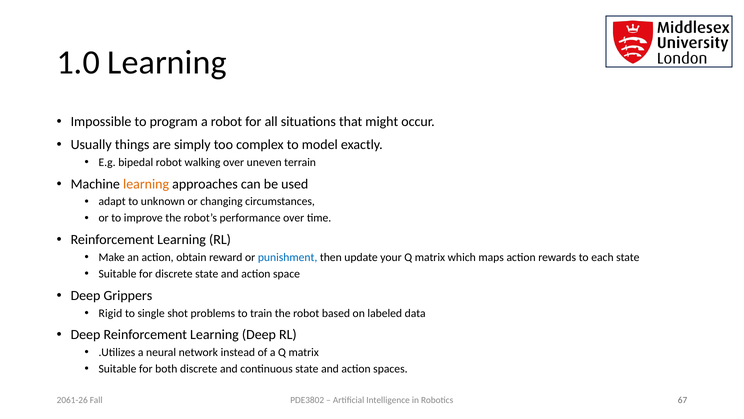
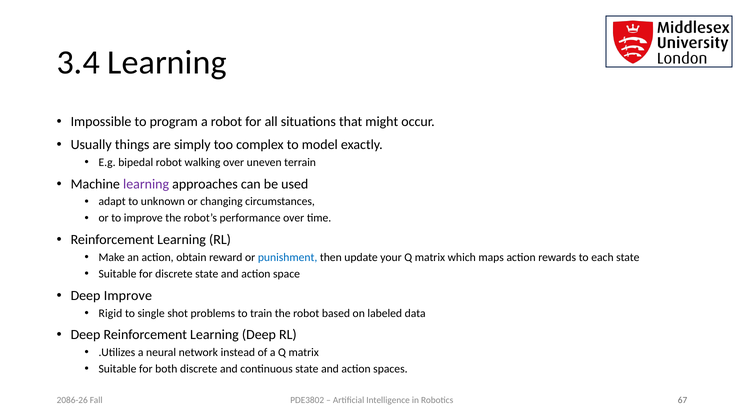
1.0: 1.0 -> 3.4
learning at (146, 184) colour: orange -> purple
Deep Grippers: Grippers -> Improve
2061-26: 2061-26 -> 2086-26
